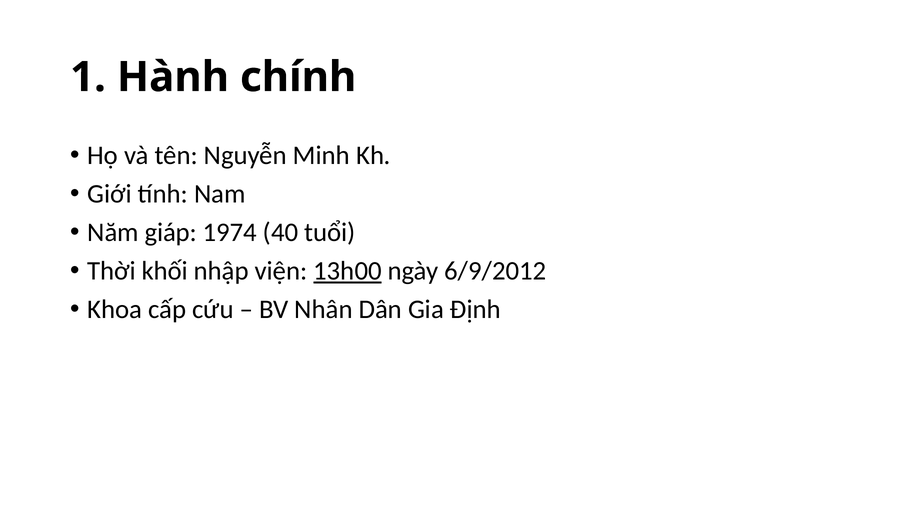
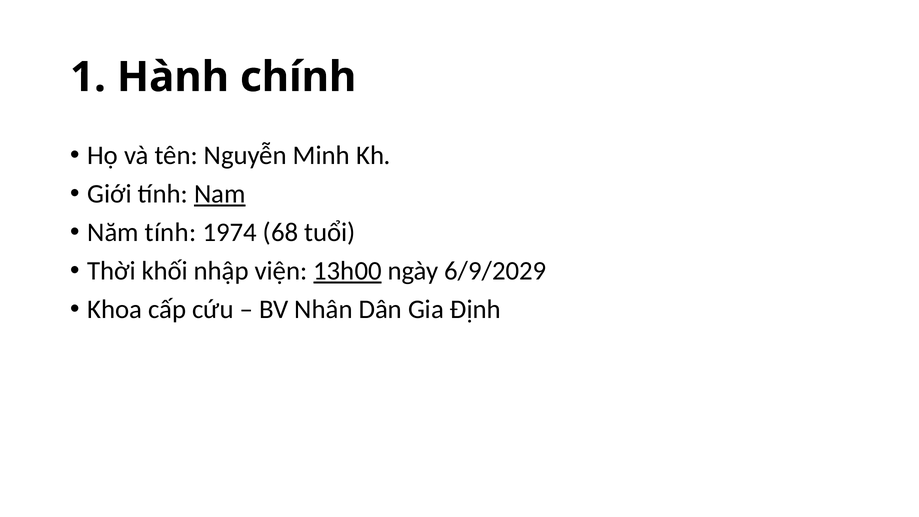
Nam underline: none -> present
Năm giáp: giáp -> tính
40: 40 -> 68
6/9/2012: 6/9/2012 -> 6/9/2029
